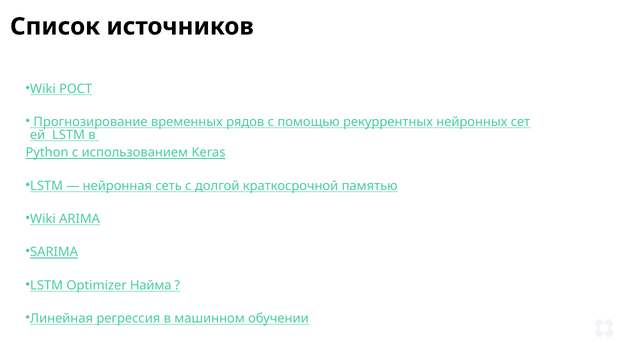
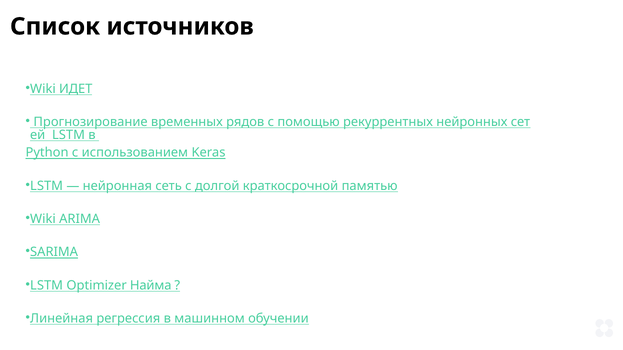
РОСТ: РОСТ -> ИДЕТ
